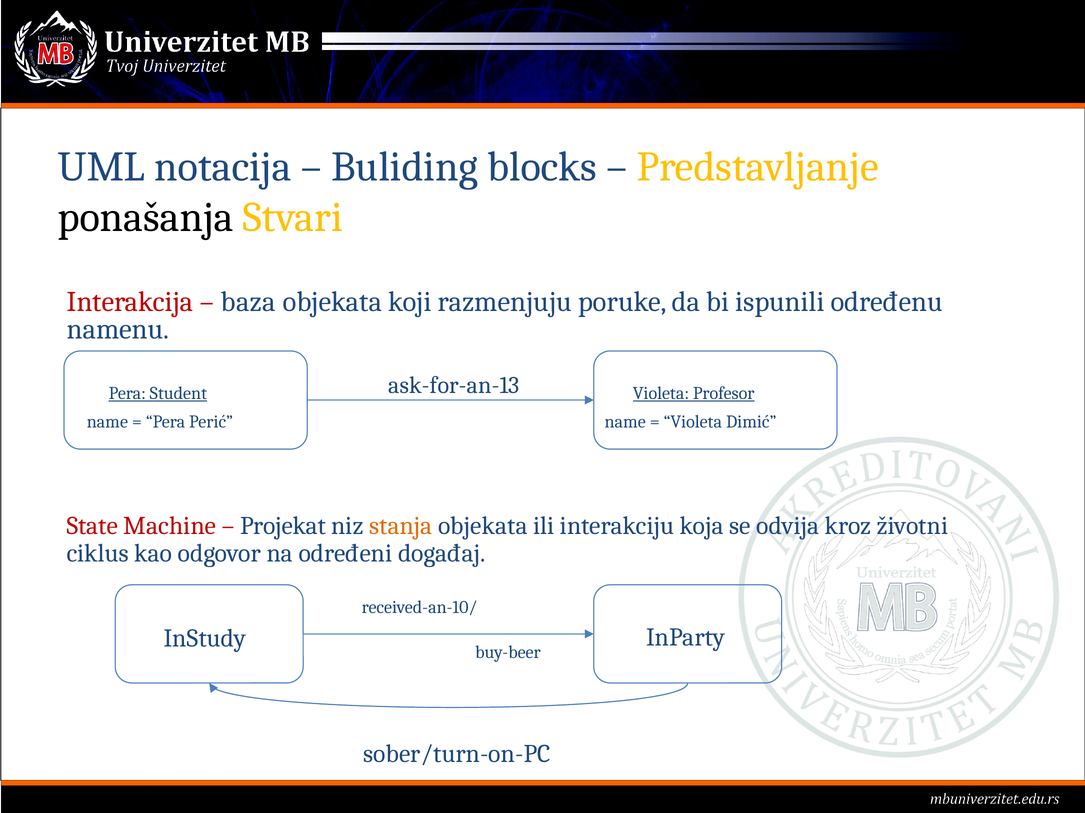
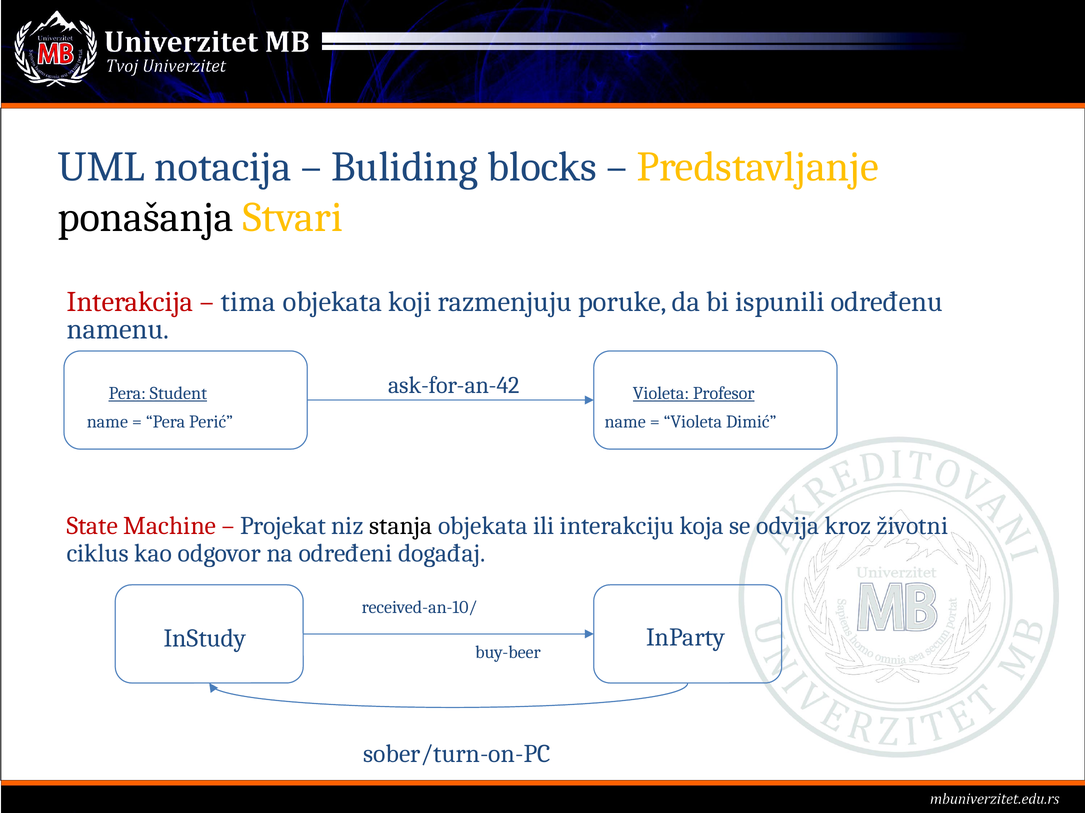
baza: baza -> tima
ask-for-an-13: ask-for-an-13 -> ask-for-an-42
stanja colour: orange -> black
